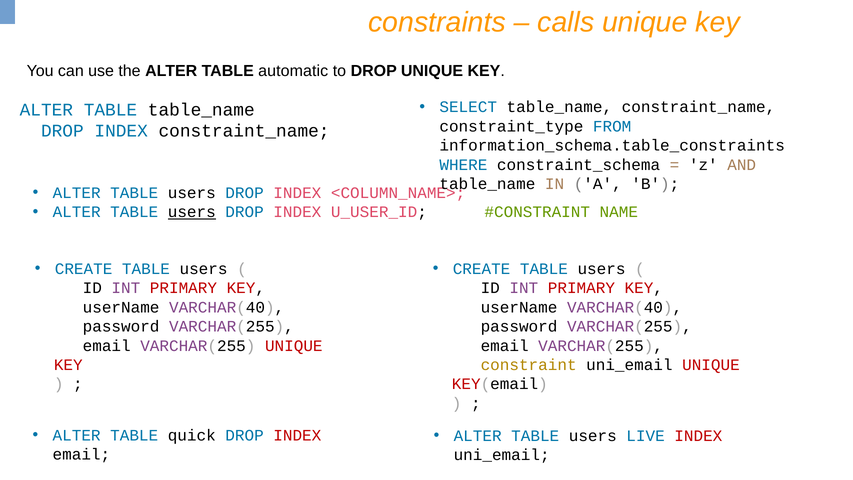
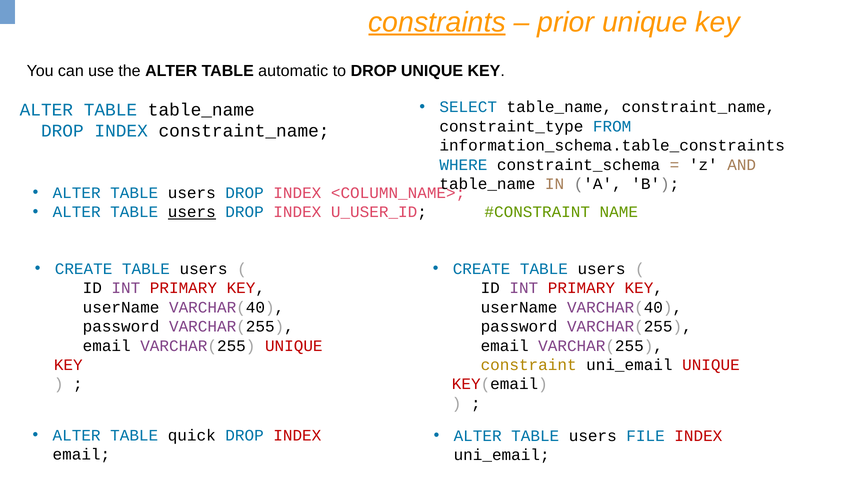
constraints underline: none -> present
calls: calls -> prior
LIVE: LIVE -> FILE
